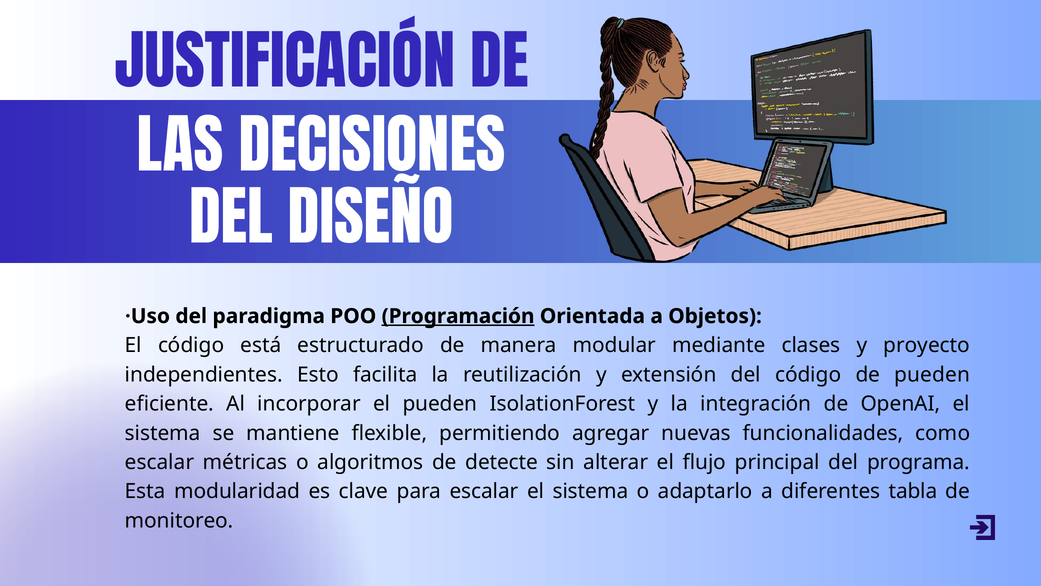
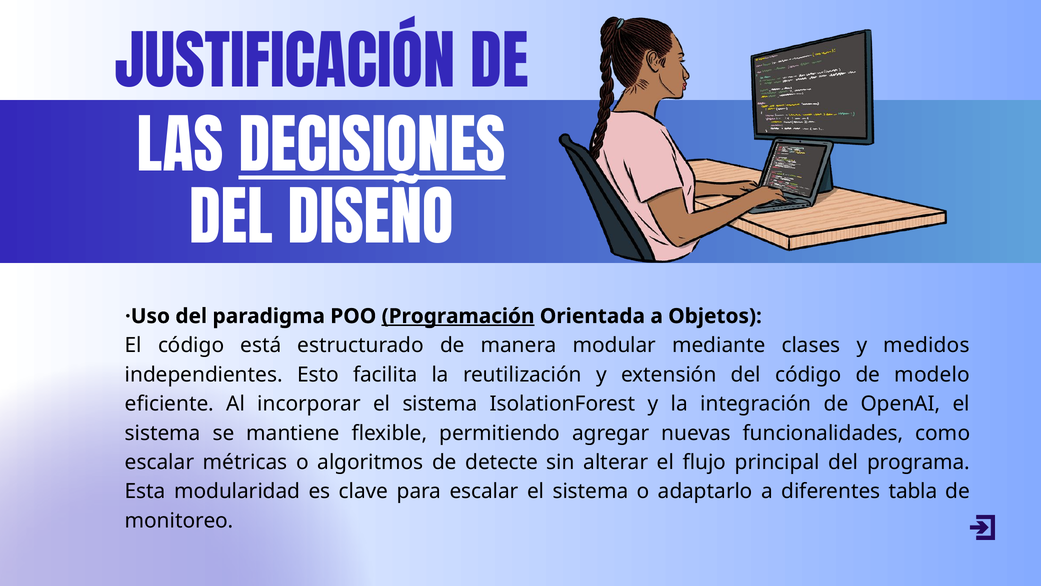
DECISIONES underline: none -> present
proyecto: proyecto -> medidos
de pueden: pueden -> modelo
incorporar el pueden: pueden -> sistema
